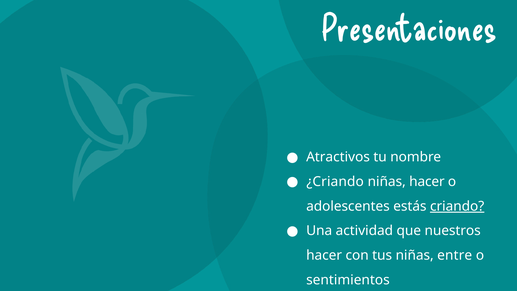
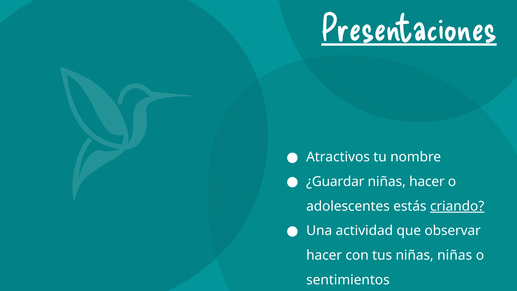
Presentaciones underline: none -> present
¿Criando: ¿Criando -> ¿Guardar
nuestros: nuestros -> observar
niñas entre: entre -> niñas
